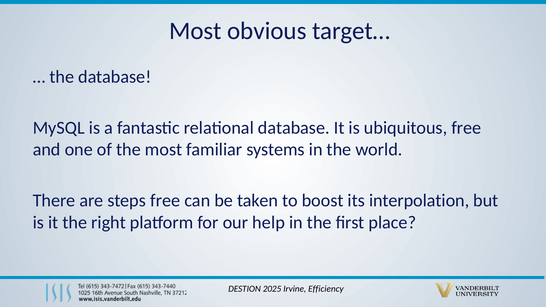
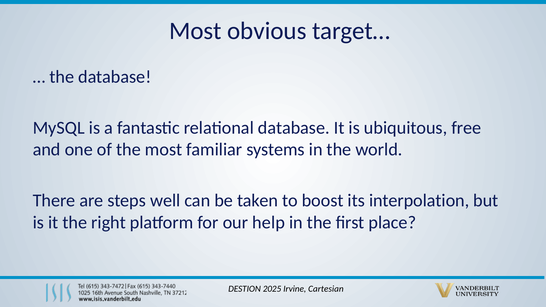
steps free: free -> well
Efficiency: Efficiency -> Cartesian
